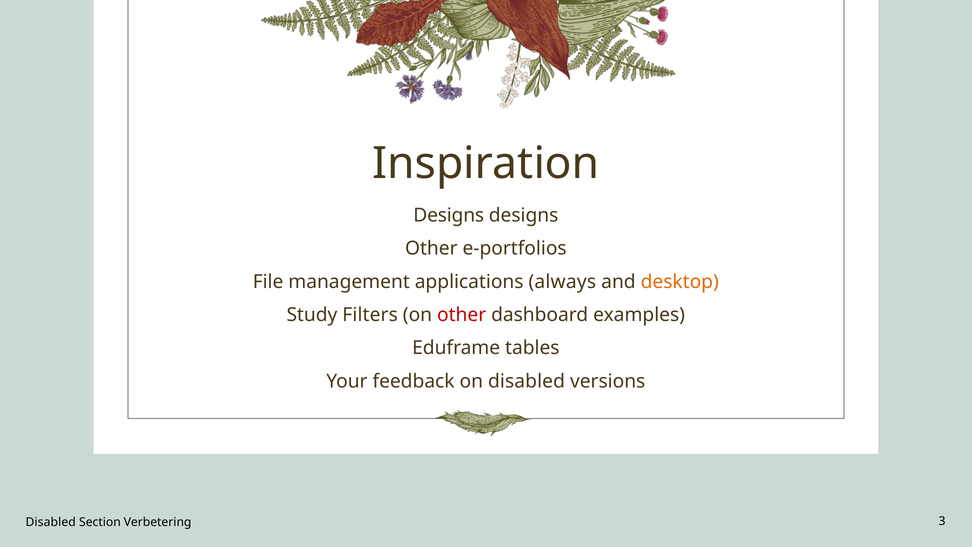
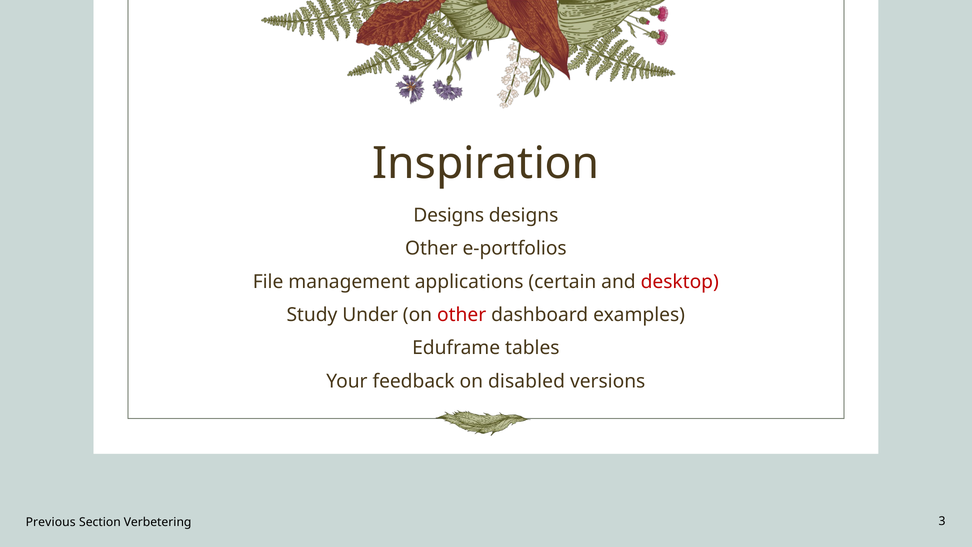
always: always -> certain
desktop colour: orange -> red
Filters: Filters -> Under
Disabled at (51, 522): Disabled -> Previous
